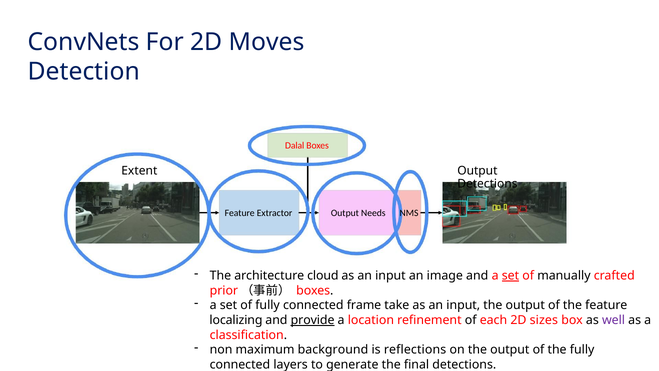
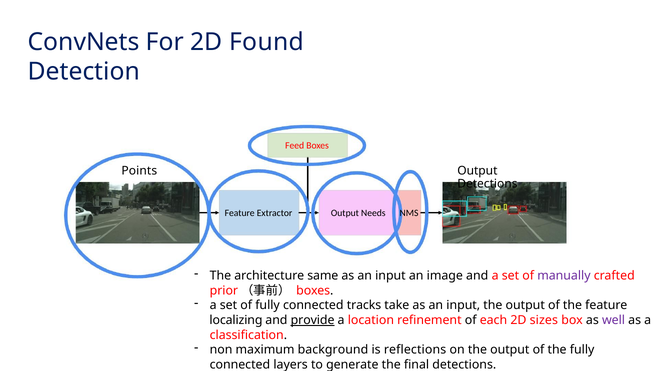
Moves: Moves -> Found
Dalal: Dalal -> Feed
Extent: Extent -> Points
cloud: cloud -> same
set at (510, 275) underline: present -> none
manually colour: black -> purple
frame: frame -> tracks
